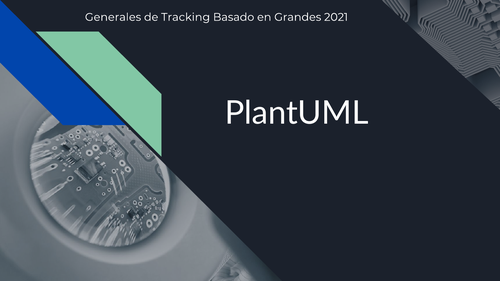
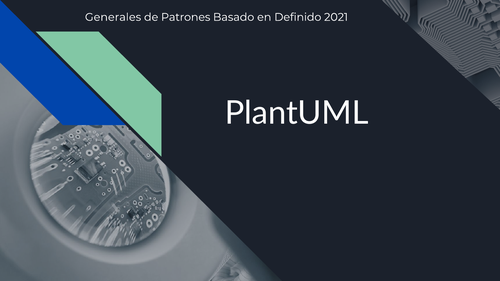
Tracking: Tracking -> Patrones
Grandes: Grandes -> Definido
